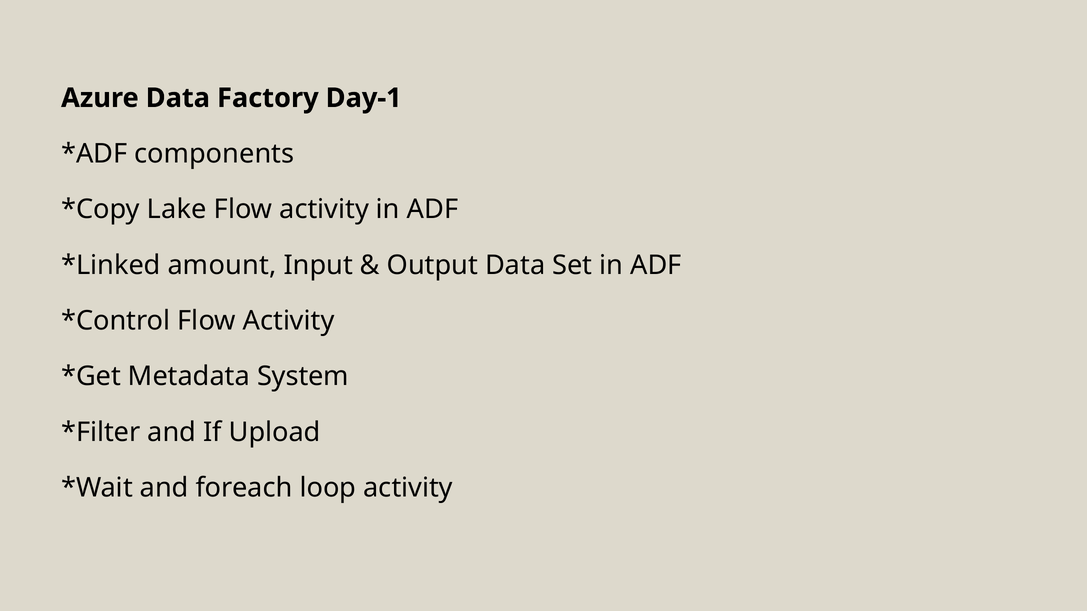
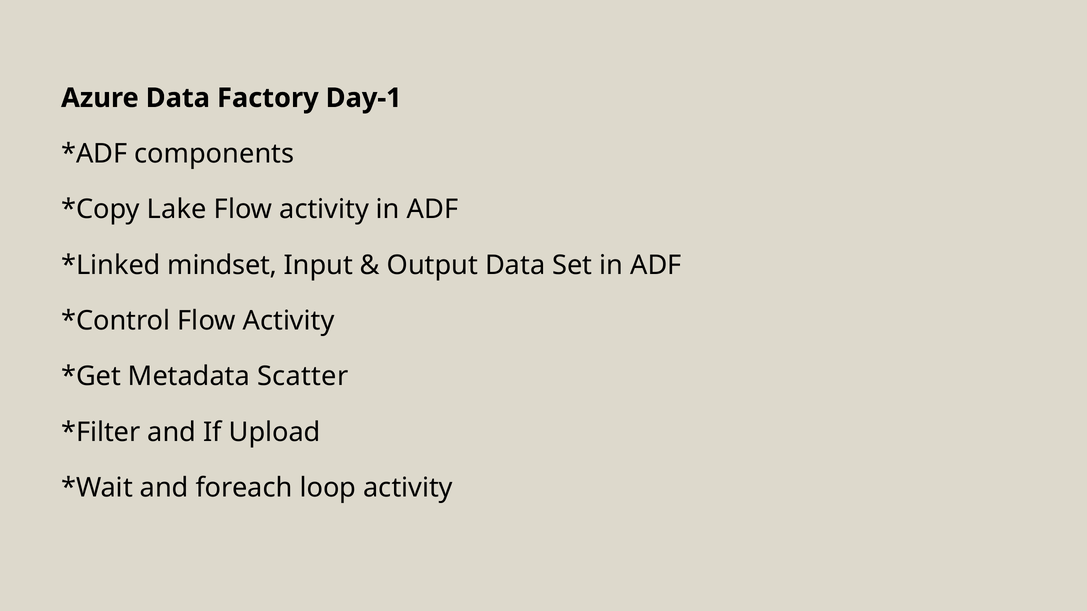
amount: amount -> mindset
System: System -> Scatter
